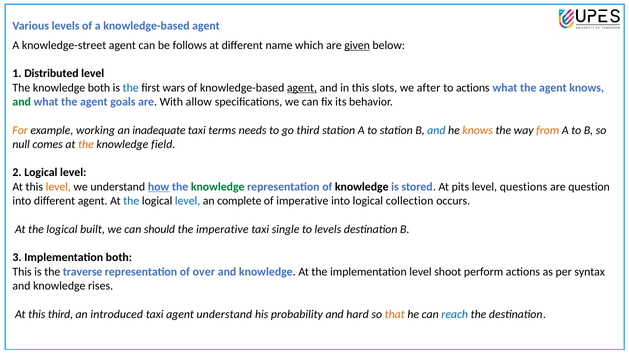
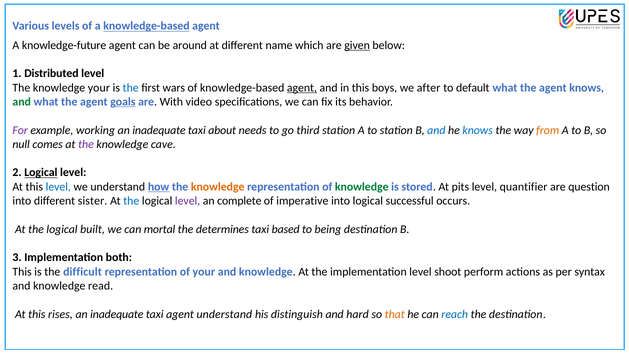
knowledge-based at (146, 26) underline: none -> present
knowledge-street: knowledge-street -> knowledge-future
follows: follows -> around
knowledge both: both -> your
slots: slots -> boys
to actions: actions -> default
goals underline: none -> present
allow: allow -> video
For colour: orange -> purple
terms: terms -> about
knows at (478, 130) colour: orange -> blue
the at (86, 144) colour: orange -> purple
field: field -> cave
Logical at (41, 173) underline: none -> present
level at (58, 187) colour: orange -> blue
knowledge at (218, 187) colour: green -> orange
knowledge at (362, 187) colour: black -> green
questions: questions -> quantifier
different agent: agent -> sister
level at (188, 201) colour: blue -> purple
collection: collection -> successful
should: should -> mortal
the imperative: imperative -> determines
single: single -> based
to levels: levels -> being
traverse: traverse -> difficult
of over: over -> your
rises: rises -> read
this third: third -> rises
introduced at (117, 314): introduced -> inadequate
probability: probability -> distinguish
